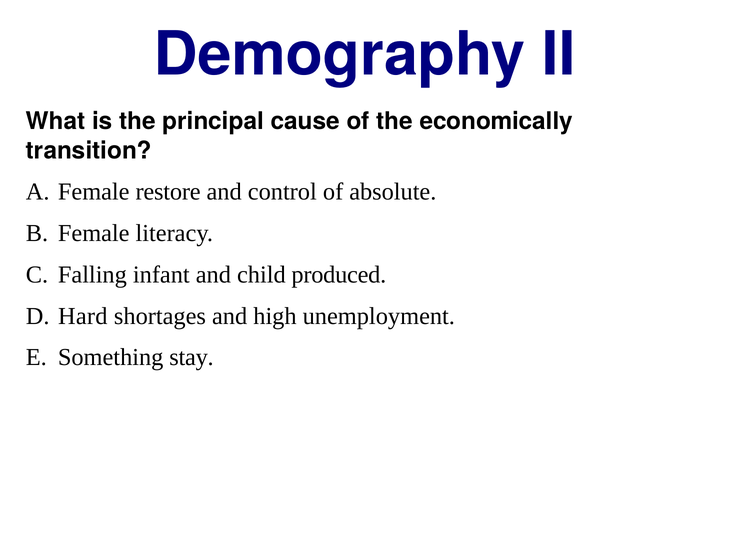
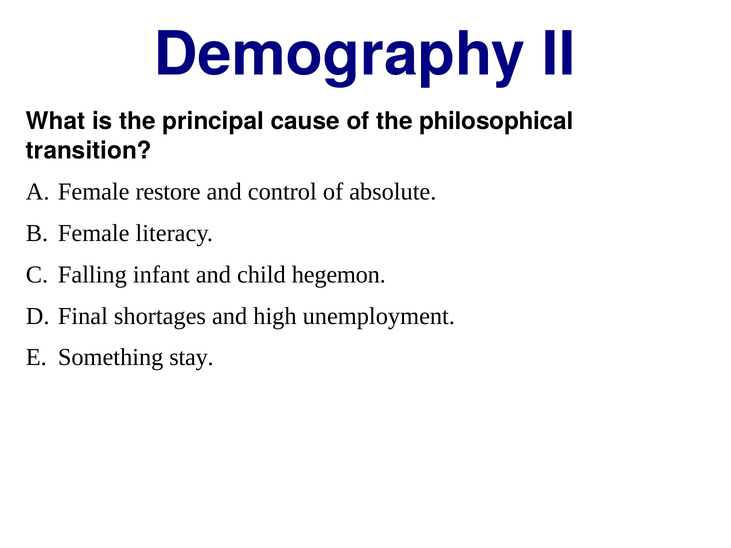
economically: economically -> philosophical
produced: produced -> hegemon
Hard: Hard -> Final
